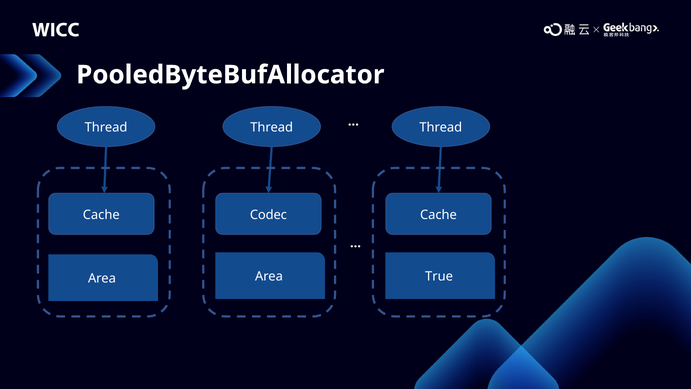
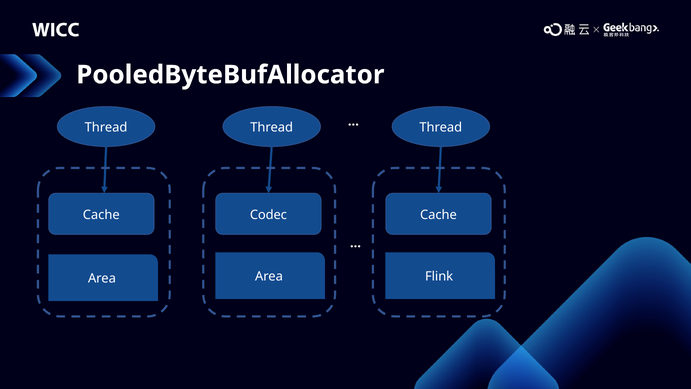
True: True -> Flink
